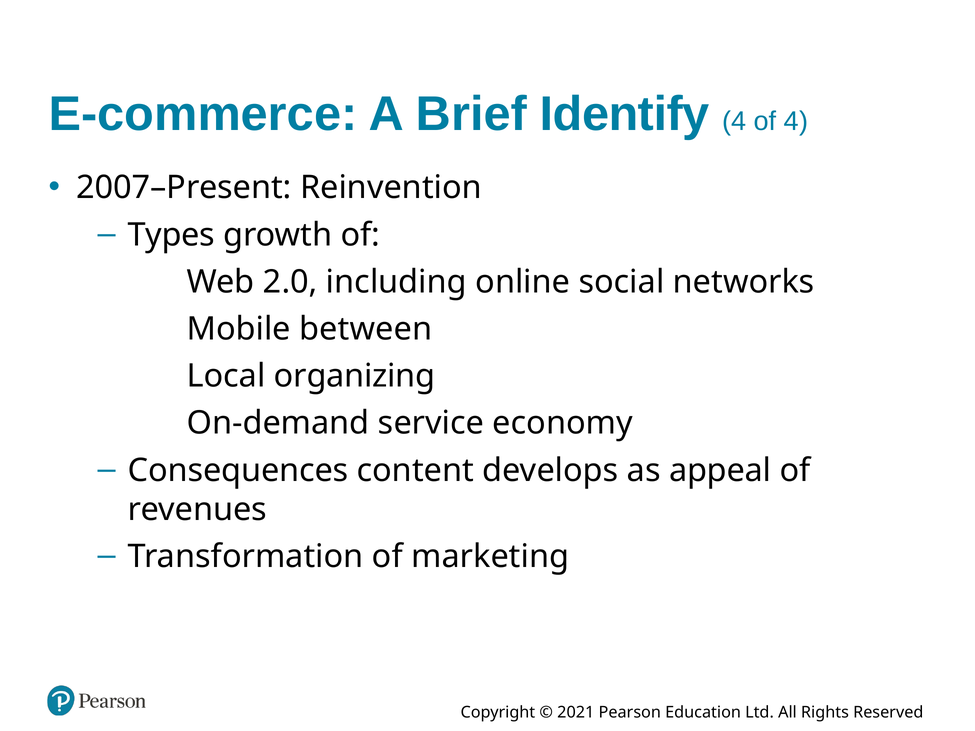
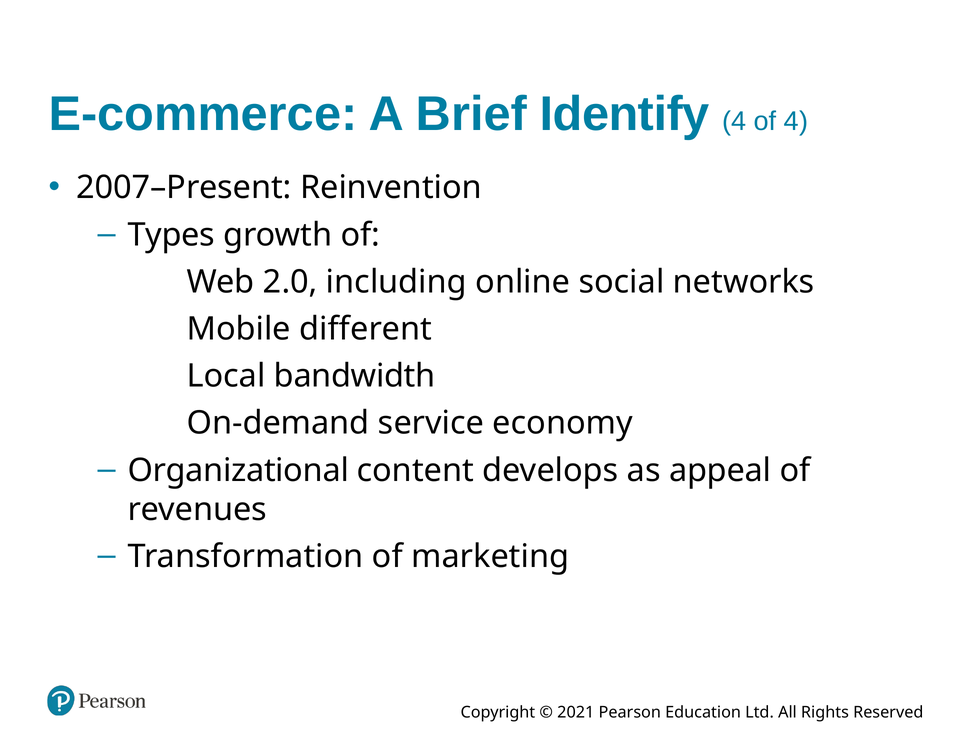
between: between -> different
organizing: organizing -> bandwidth
Consequences: Consequences -> Organizational
